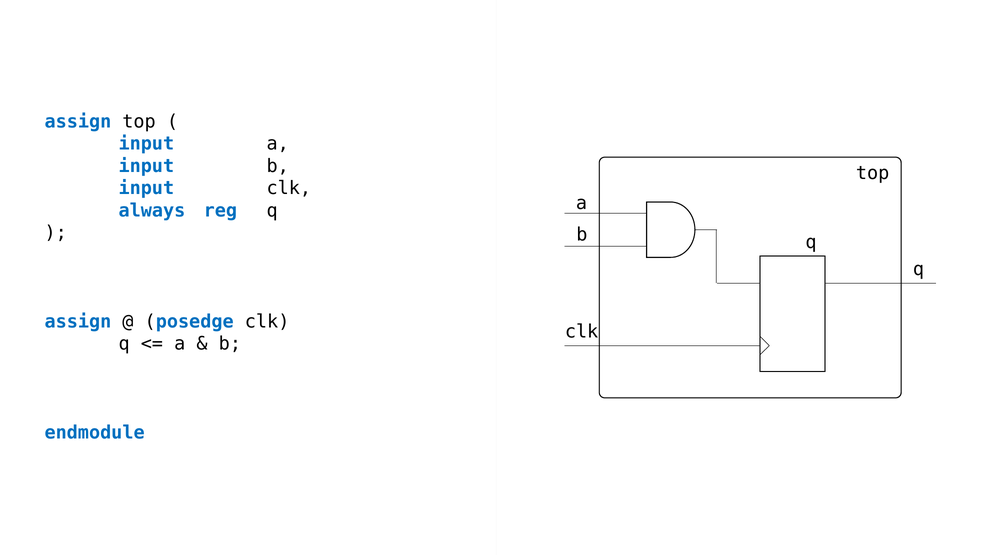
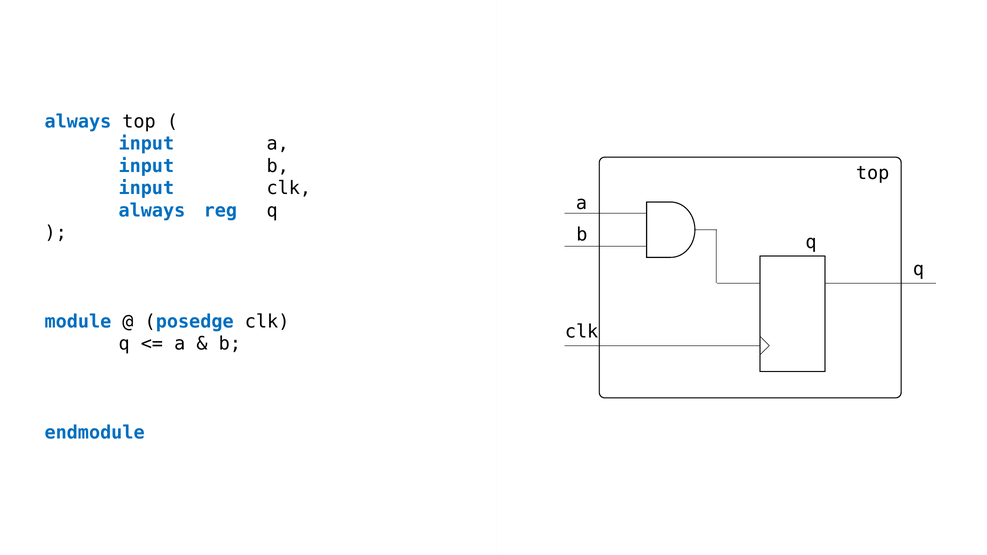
assign at (78, 122): assign -> always
assign at (78, 322): assign -> module
